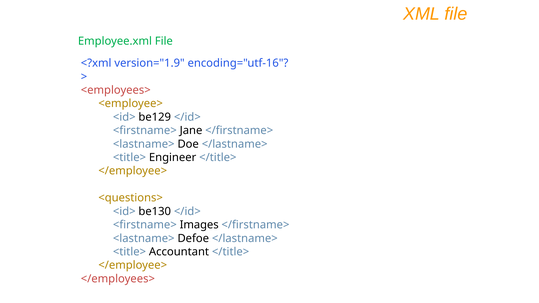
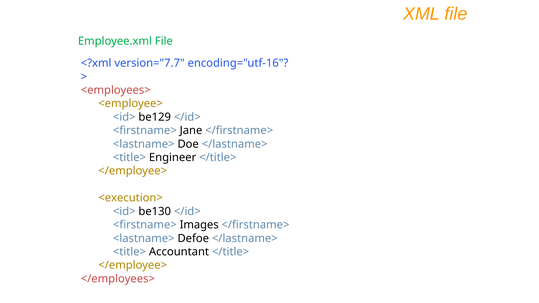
version="1.9: version="1.9 -> version="7.7
<questions>: <questions> -> <execution>
